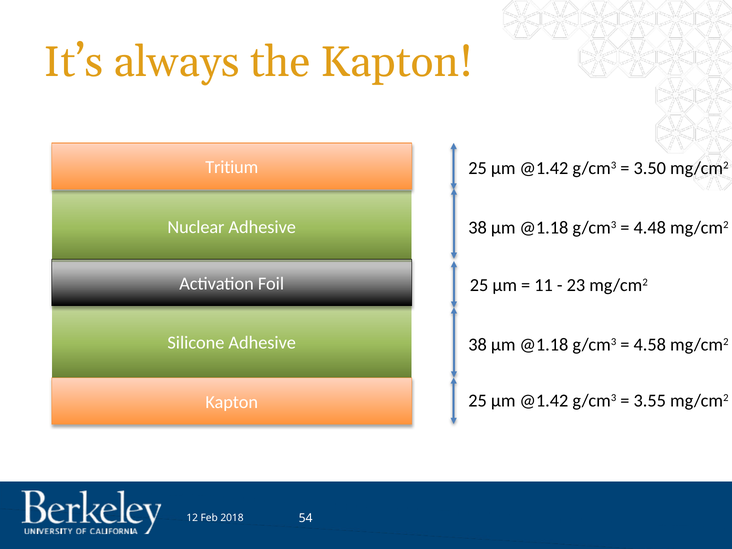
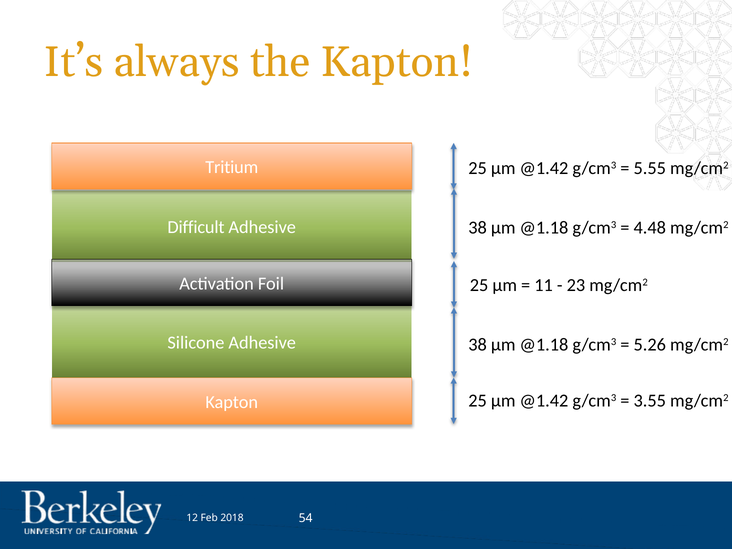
3.50: 3.50 -> 5.55
Nuclear: Nuclear -> Difficult
4.58: 4.58 -> 5.26
